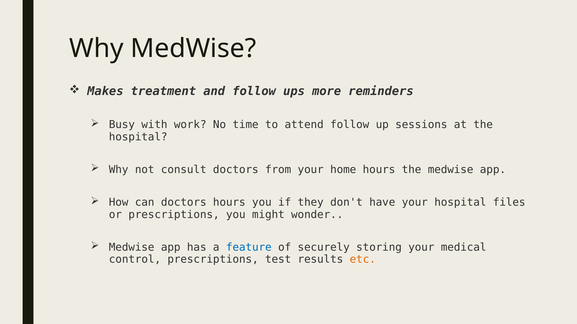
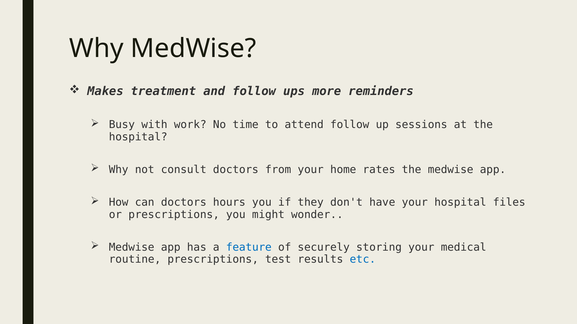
home hours: hours -> rates
control: control -> routine
etc colour: orange -> blue
